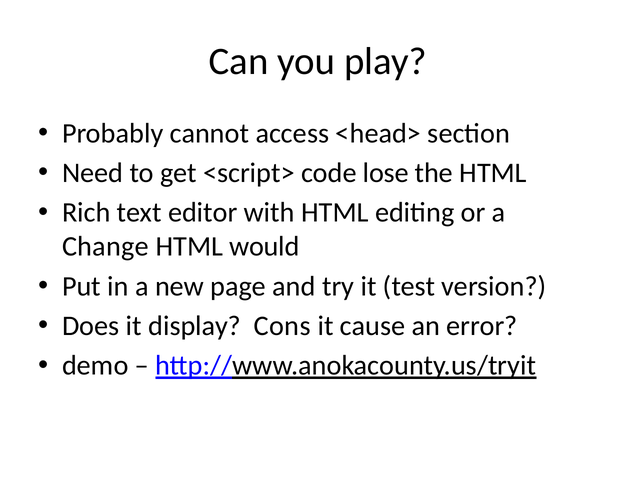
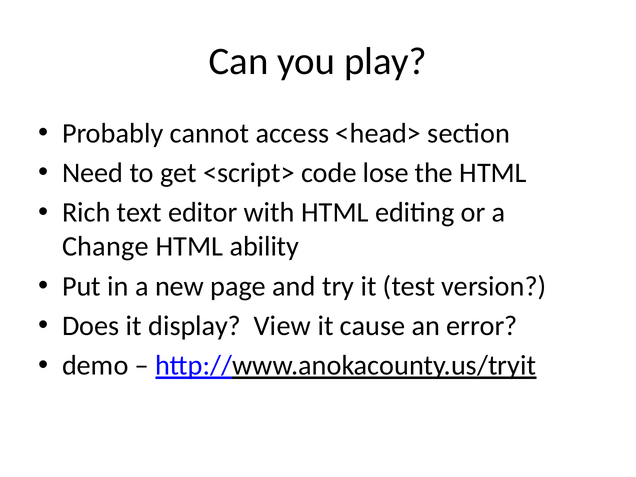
would: would -> ability
Cons: Cons -> View
